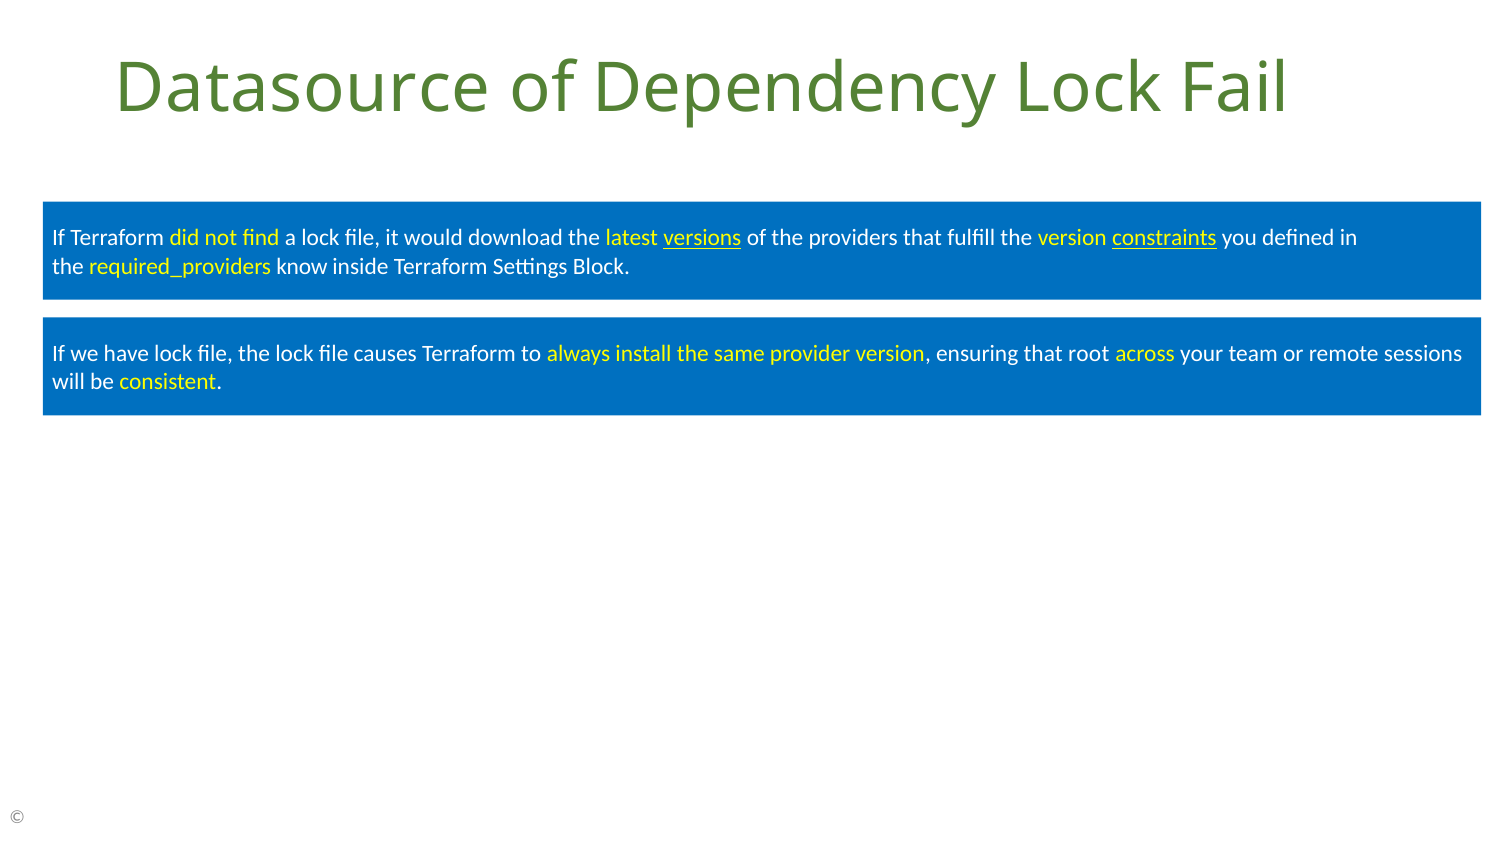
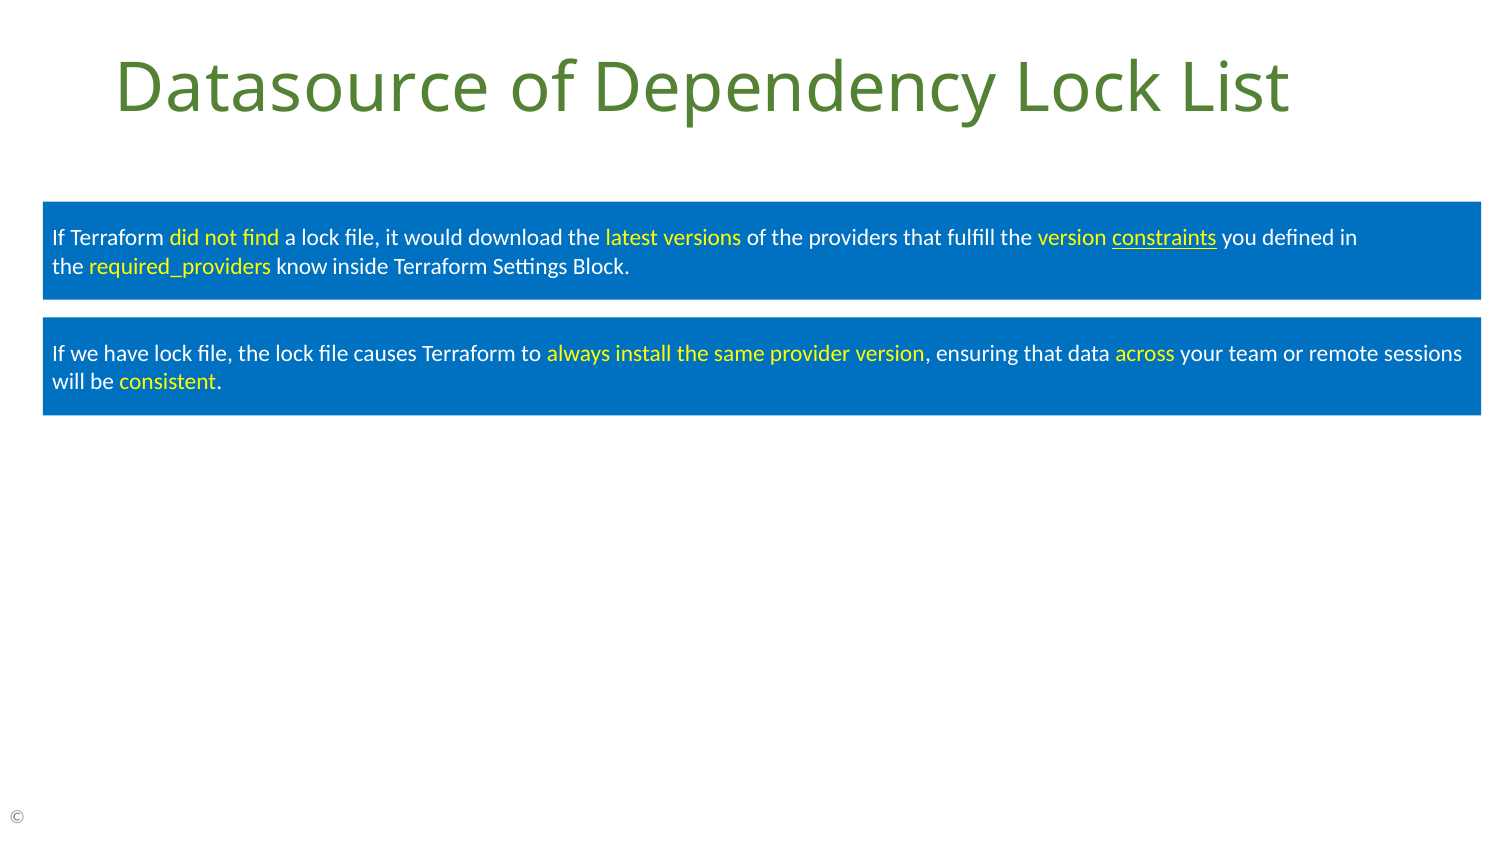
Fail: Fail -> List
versions underline: present -> none
root: root -> data
